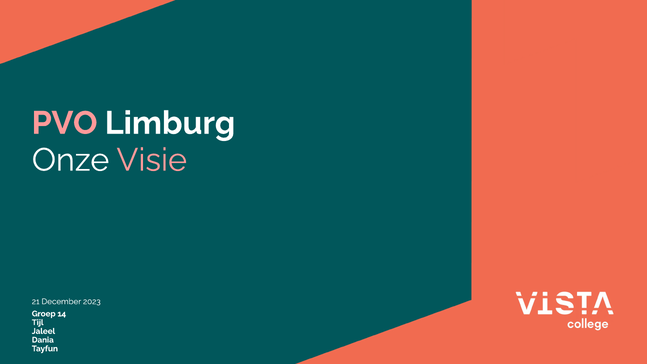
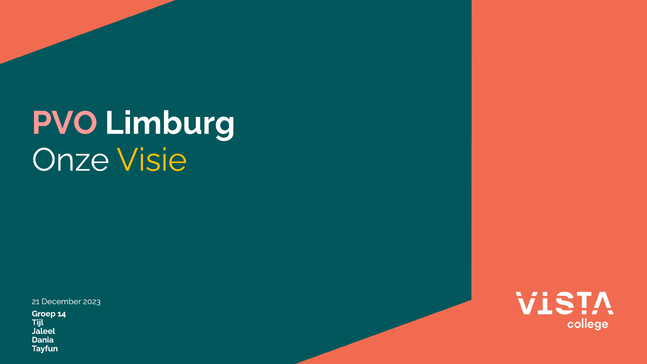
Visie colour: pink -> yellow
